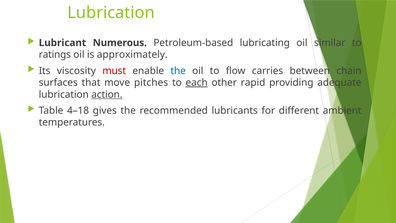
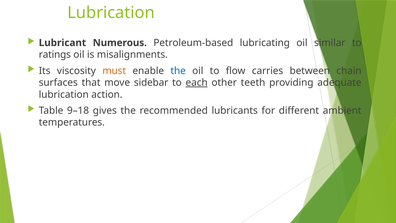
approximately: approximately -> misalignments
must colour: red -> orange
pitches: pitches -> sidebar
rapid: rapid -> teeth
action underline: present -> none
4–18: 4–18 -> 9–18
